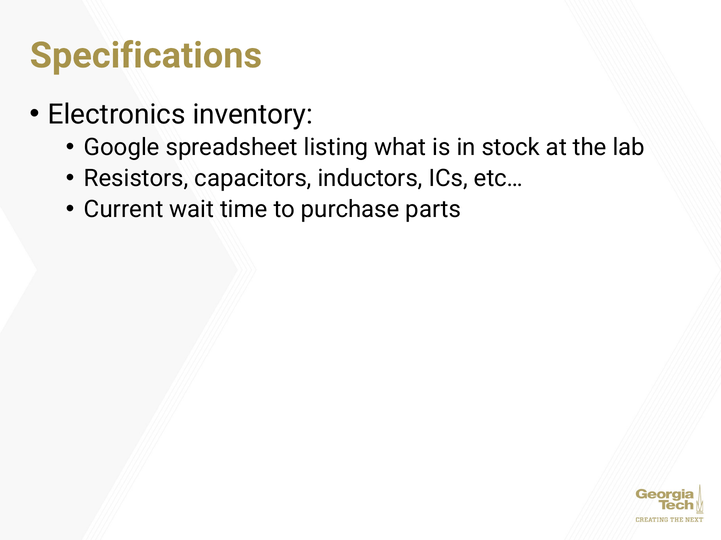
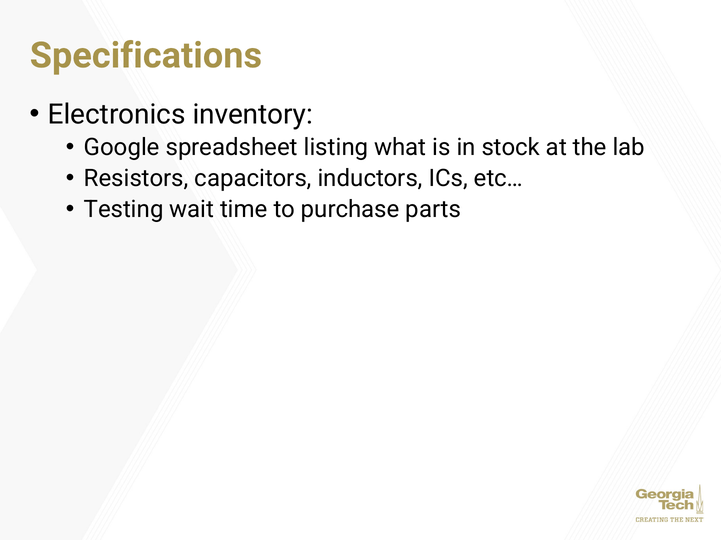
Current: Current -> Testing
